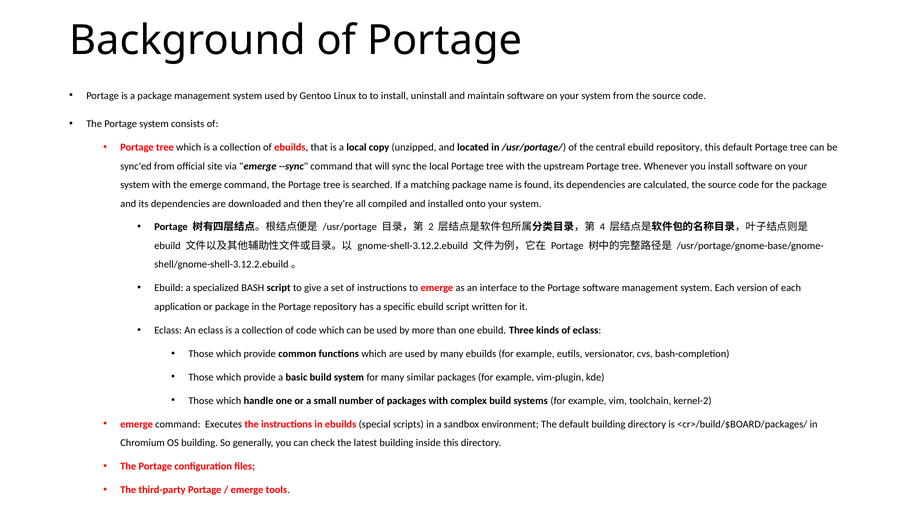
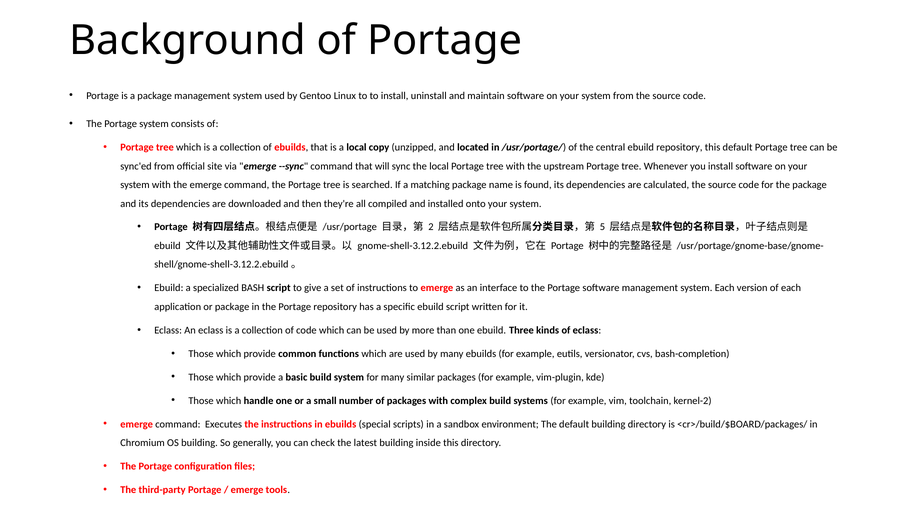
4: 4 -> 5
